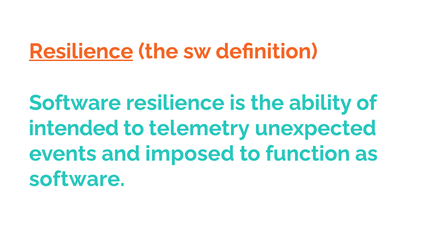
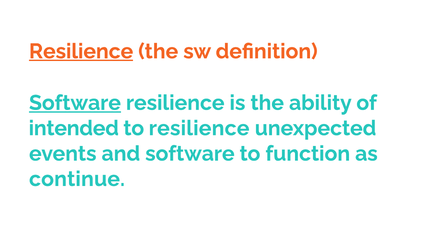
Software at (75, 103) underline: none -> present
to telemetry: telemetry -> resilience
and imposed: imposed -> software
software at (77, 179): software -> continue
